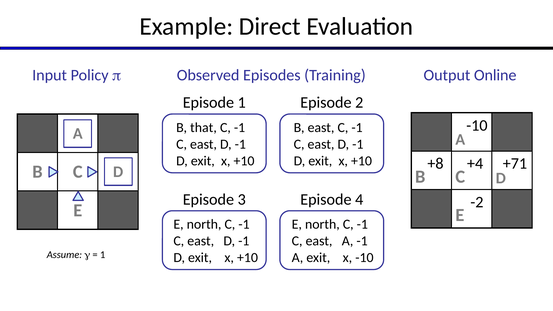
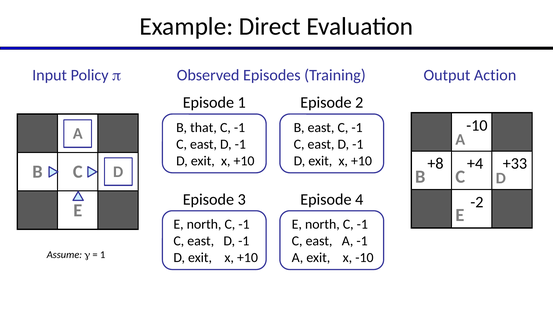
Online: Online -> Action
+71: +71 -> +33
